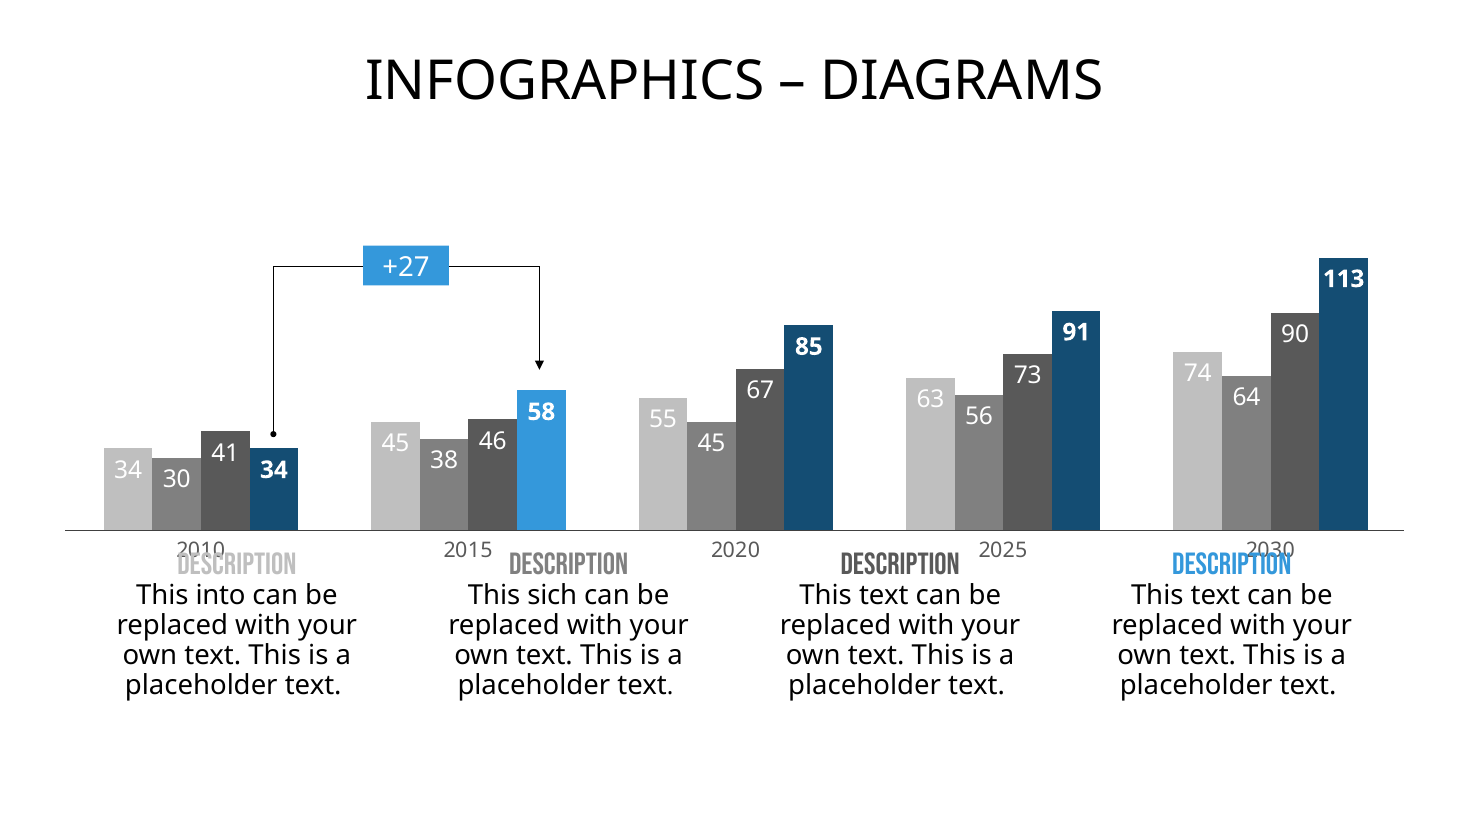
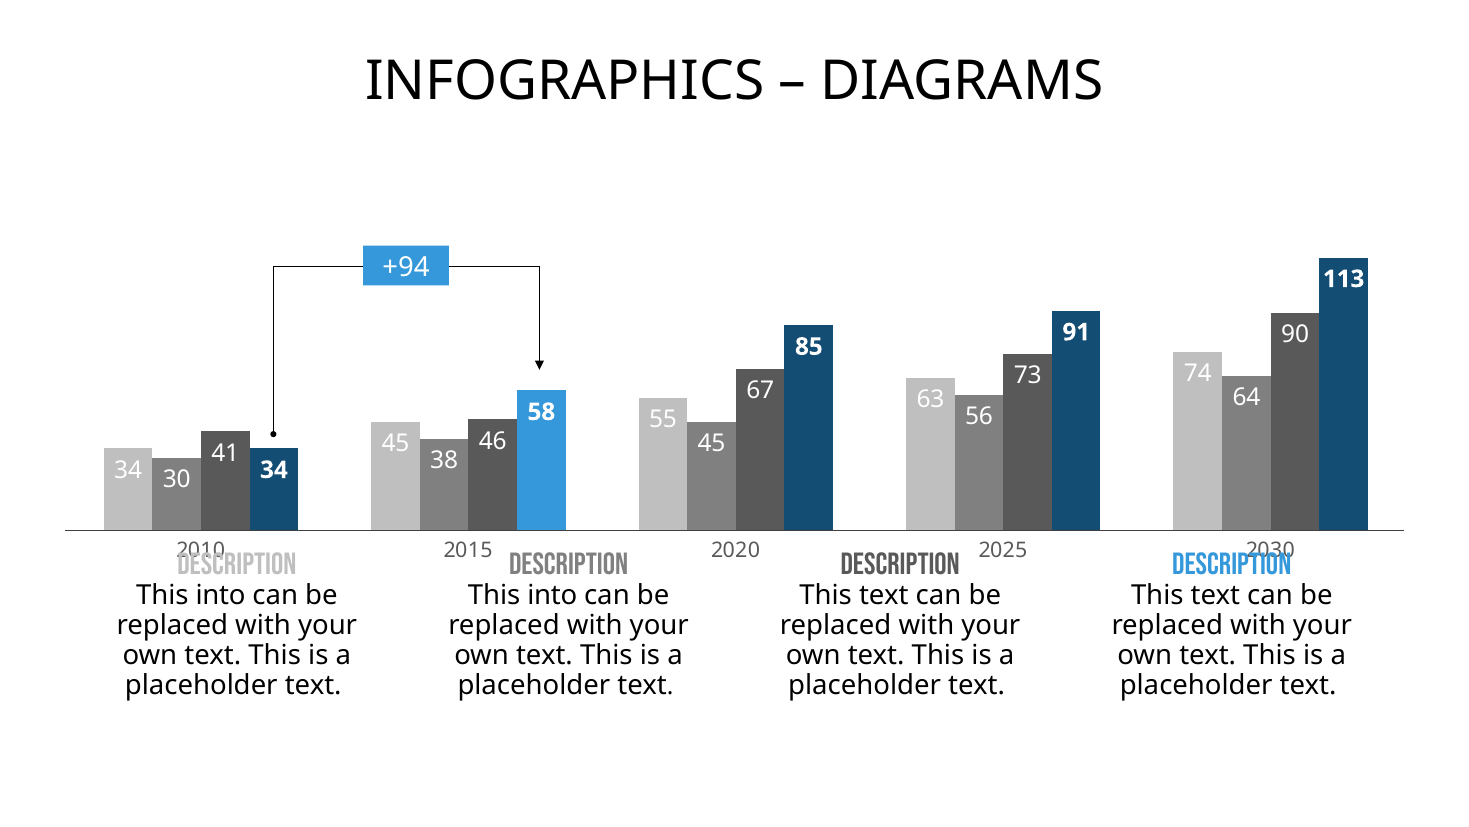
+27: +27 -> +94
sich at (552, 595): sich -> into
